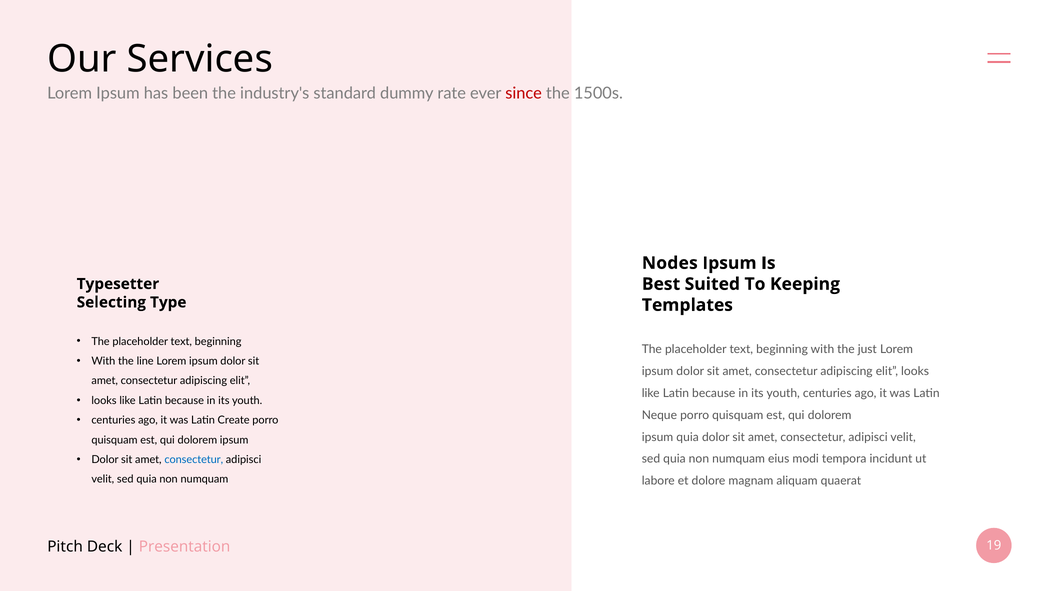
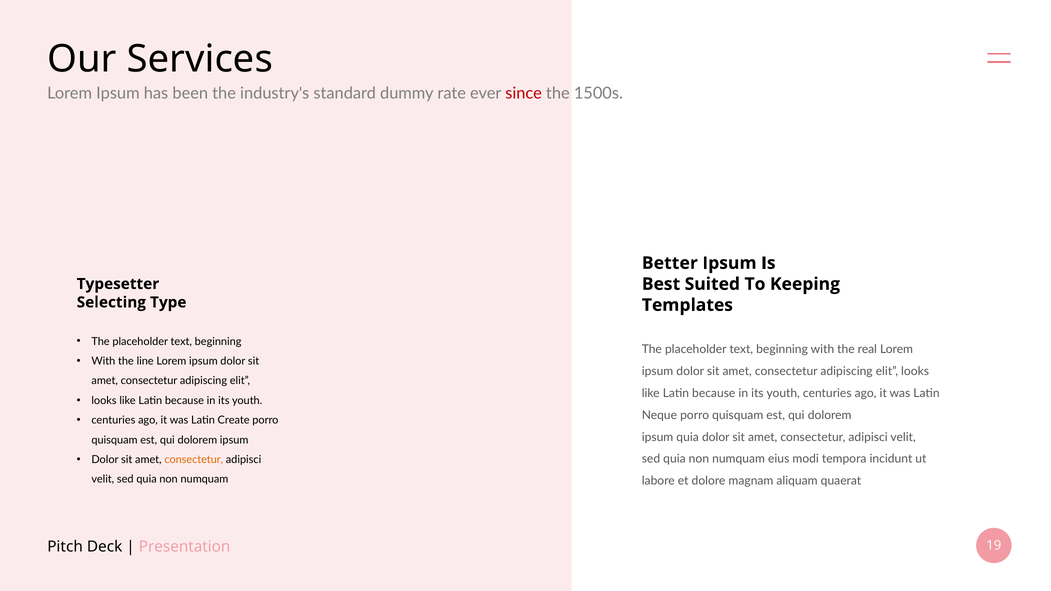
Nodes: Nodes -> Better
just: just -> real
consectetur at (194, 460) colour: blue -> orange
